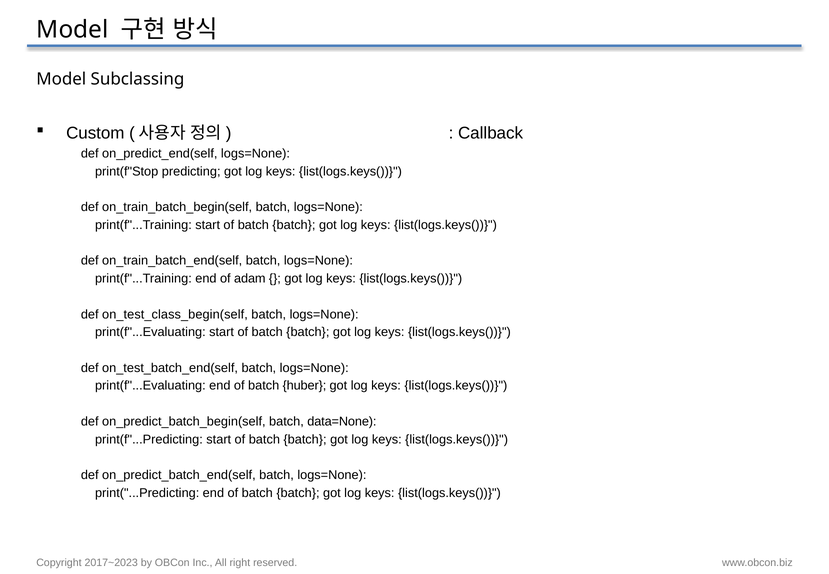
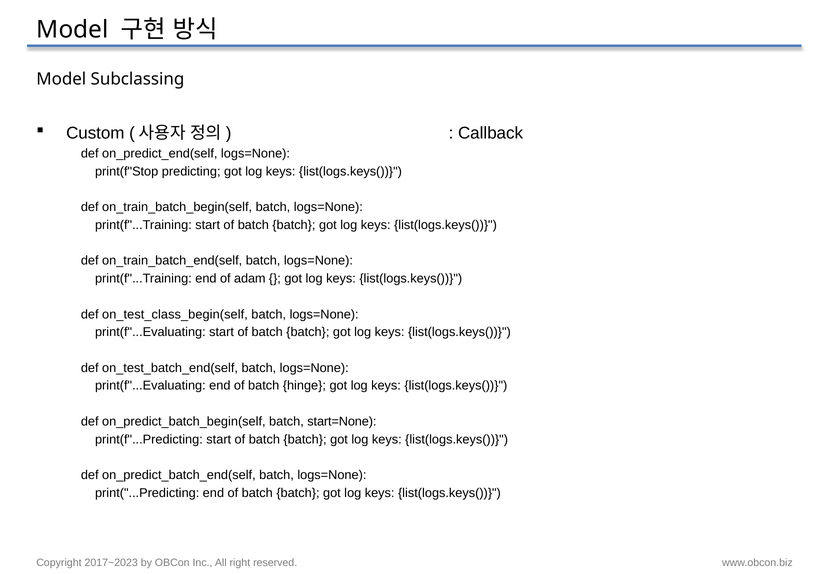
huber: huber -> hinge
data=None: data=None -> start=None
